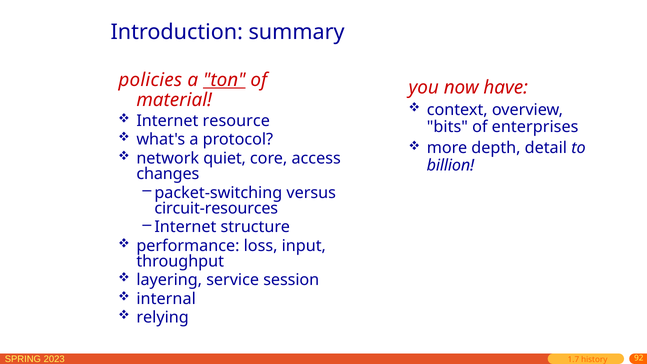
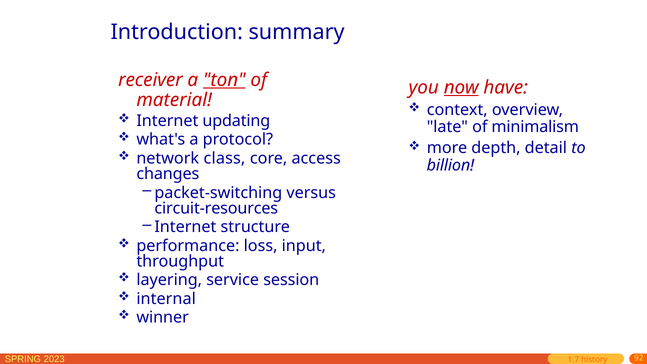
policies: policies -> receiver
now underline: none -> present
resource: resource -> updating
bits: bits -> late
enterprises: enterprises -> minimalism
quiet: quiet -> class
relying: relying -> winner
